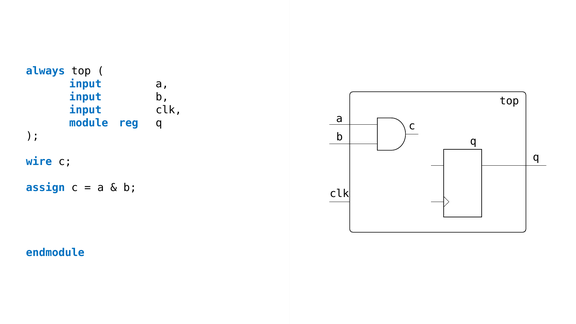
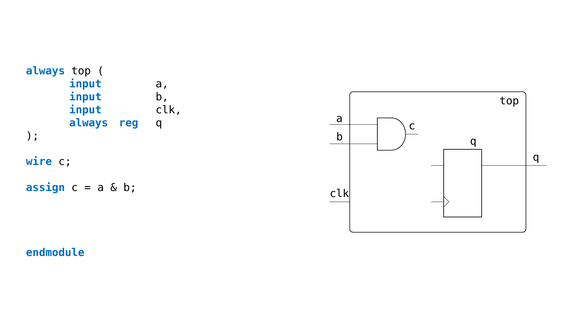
module at (89, 123): module -> always
